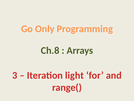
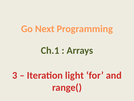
Only: Only -> Next
Ch.8: Ch.8 -> Ch.1
